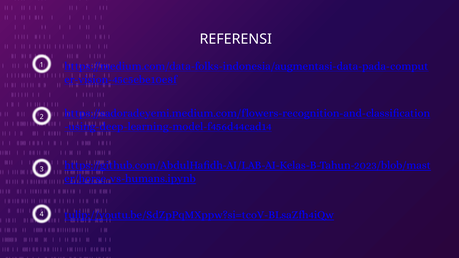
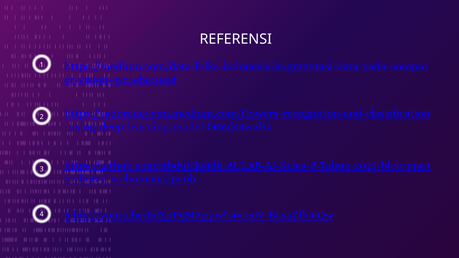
tulip://youtu.be/SdZpPqMXppw?si=tcoV-BLsaZfh4iQw: tulip://youtu.be/SdZpPqMXppw?si=tcoV-BLsaZfh4iQw -> lebih://youtu.be/SdZpPqMXppw?si=tcoV-BLsaZfh4iQw
